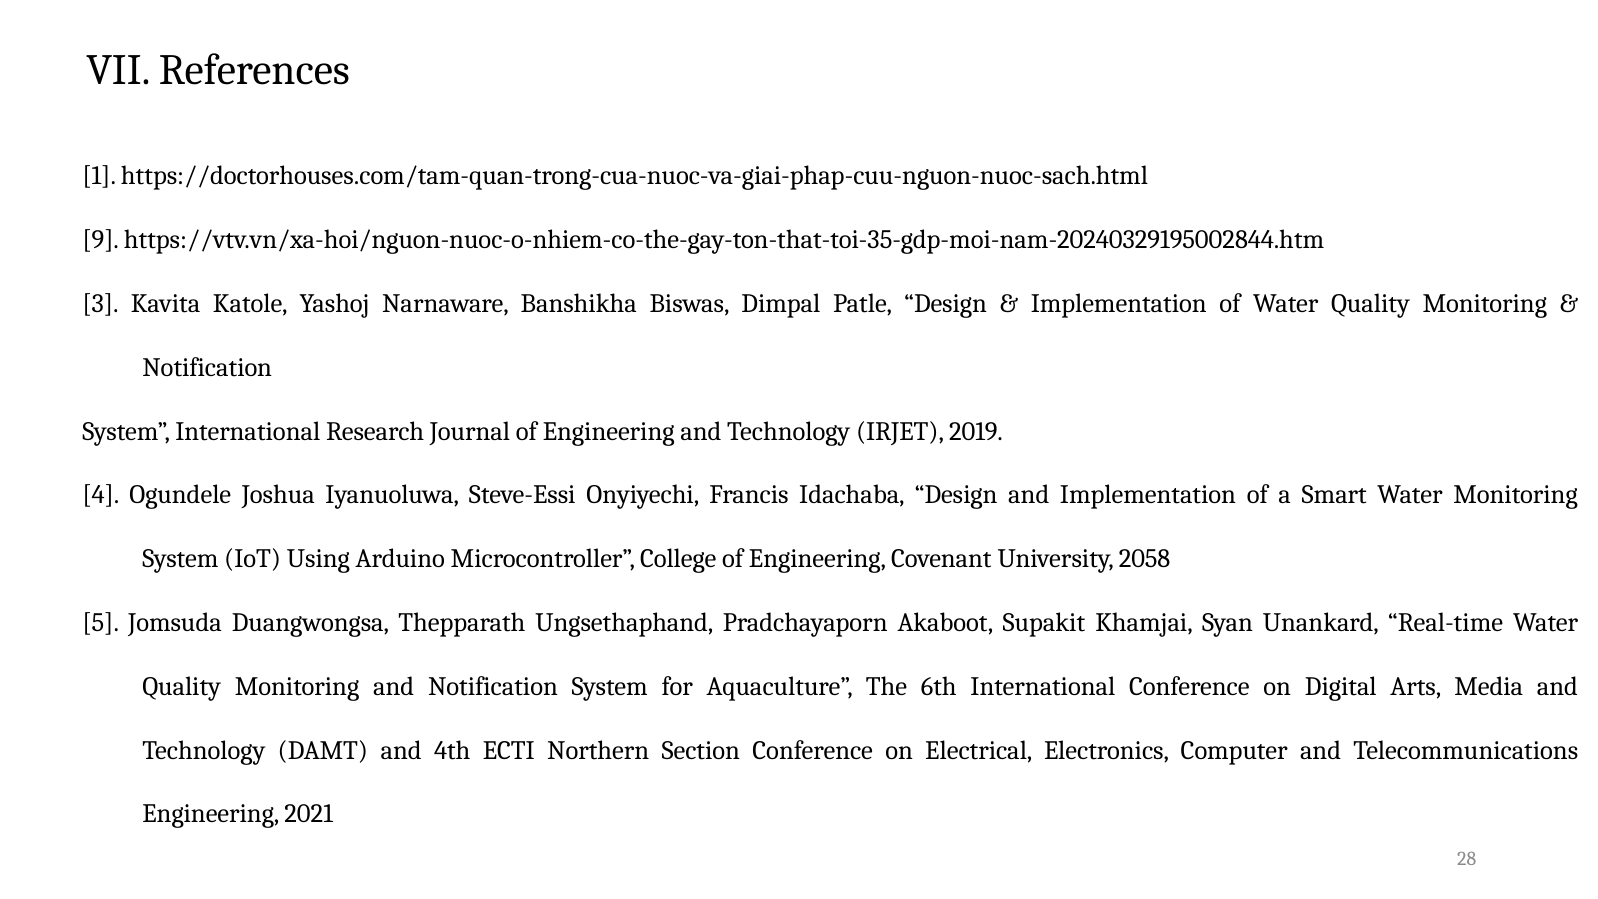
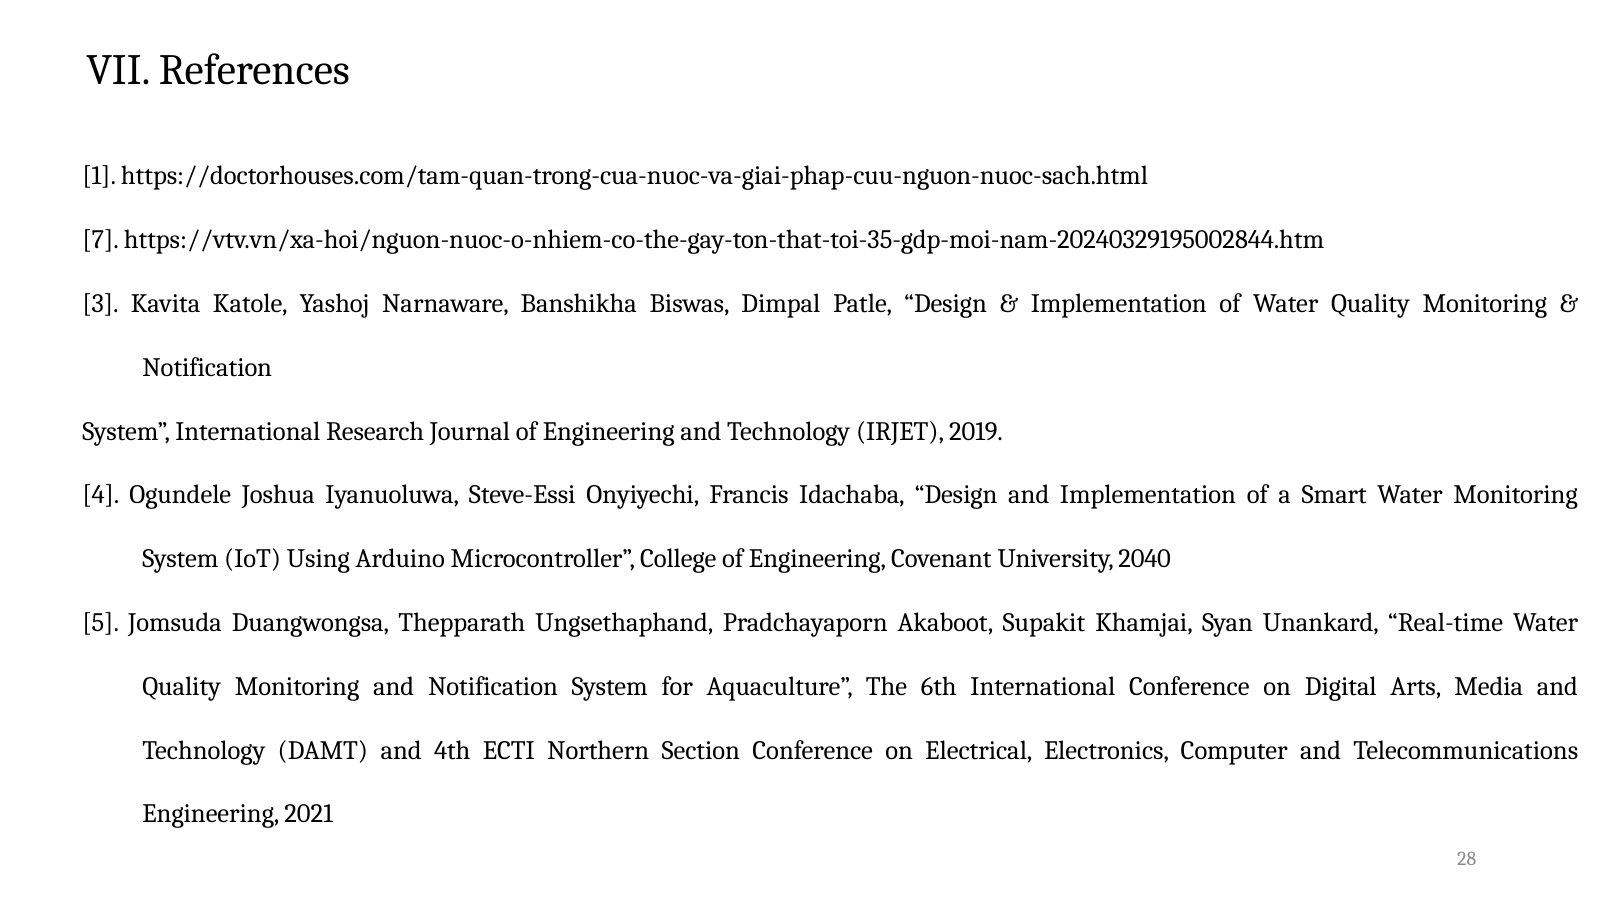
9: 9 -> 7
2058: 2058 -> 2040
